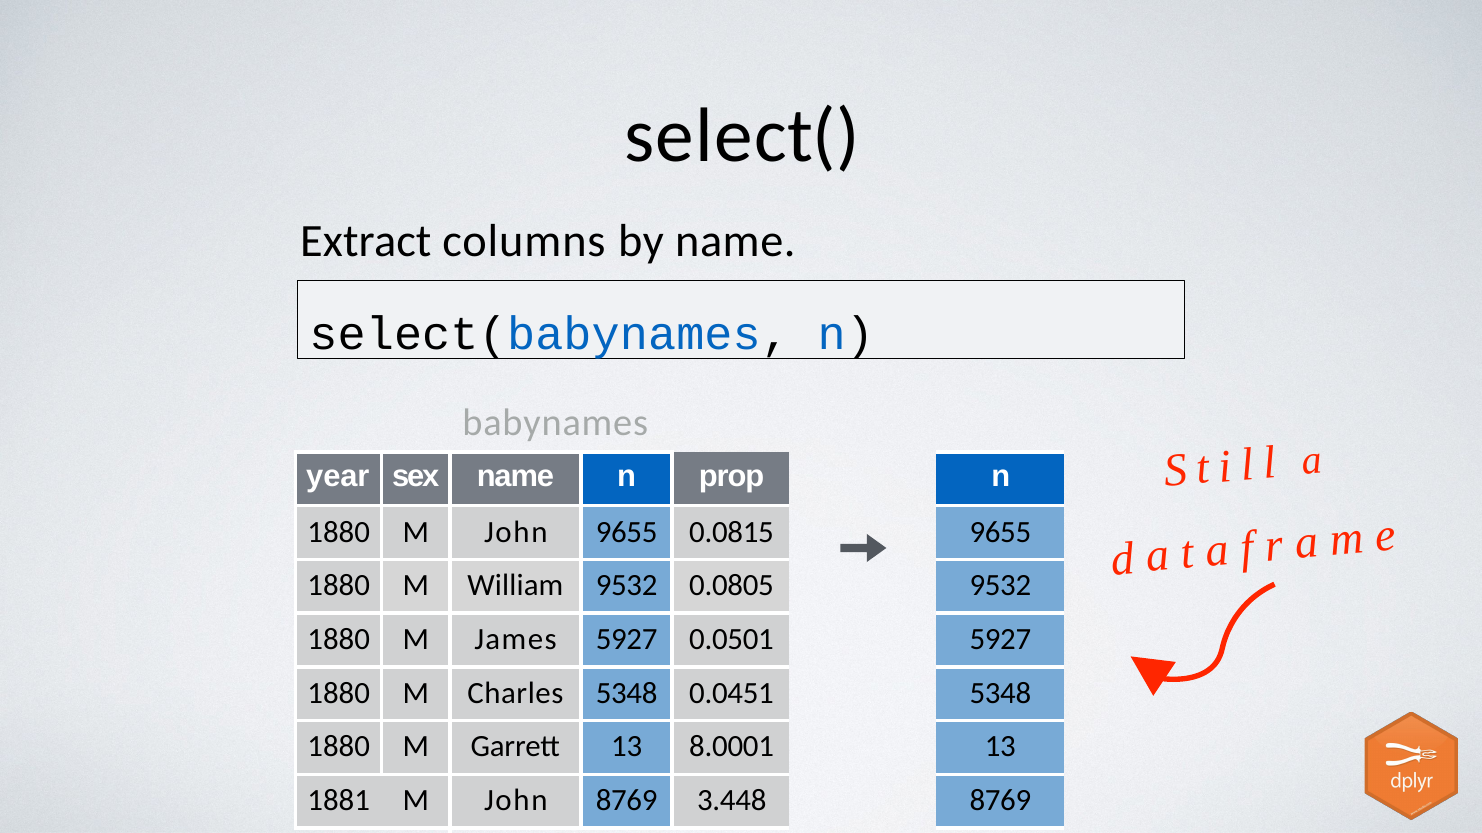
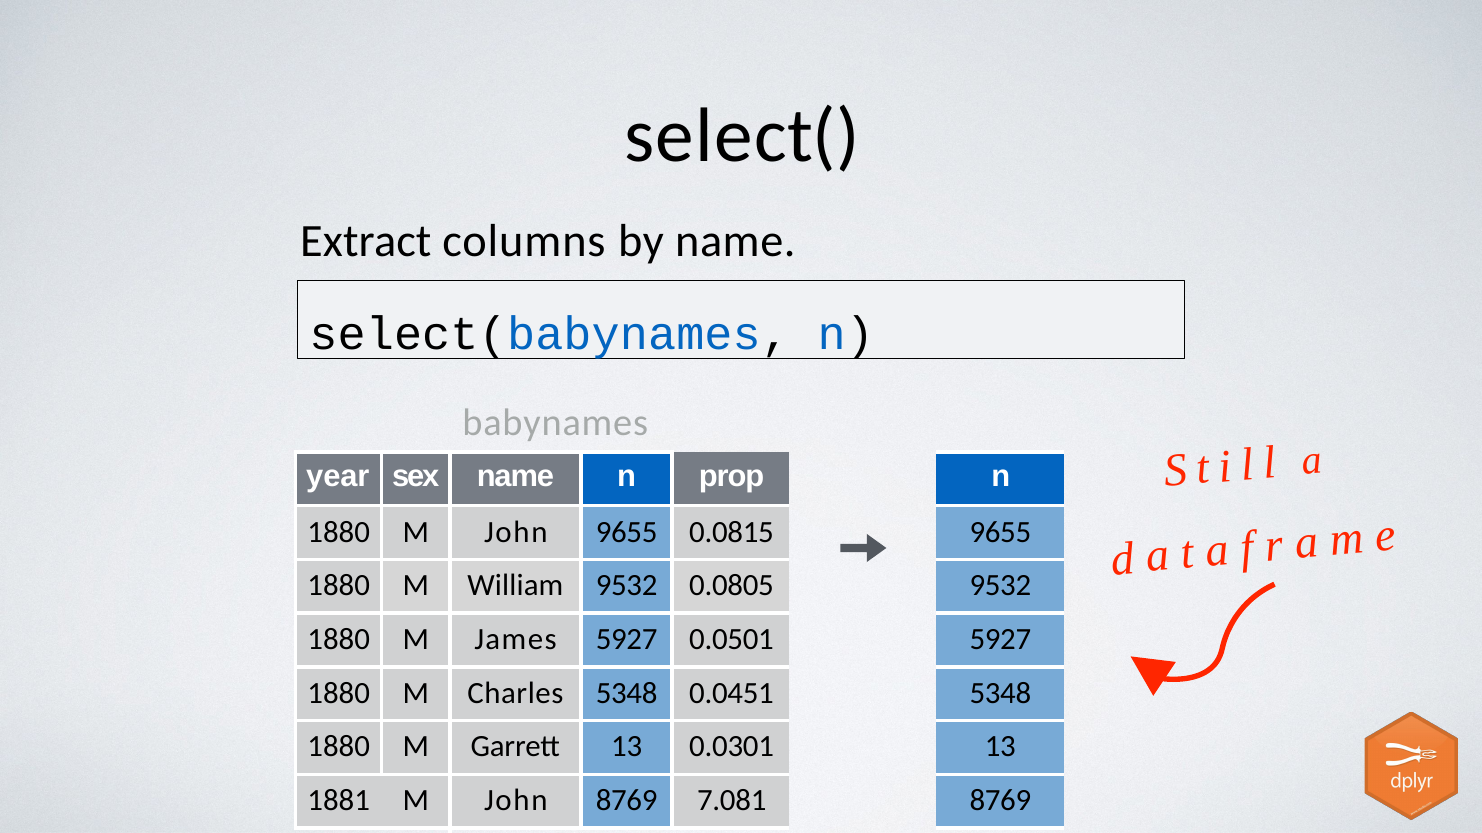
8.0001: 8.0001 -> 0.0301
3.448: 3.448 -> 7.081
